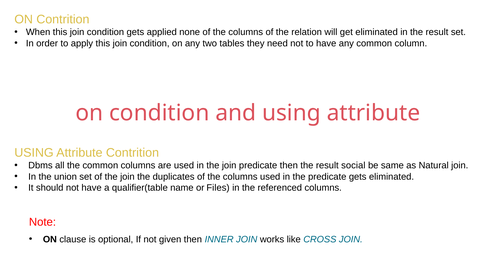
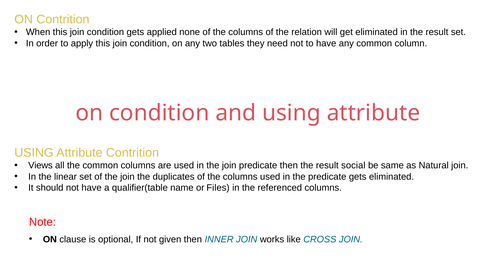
Dbms: Dbms -> Views
union: union -> linear
